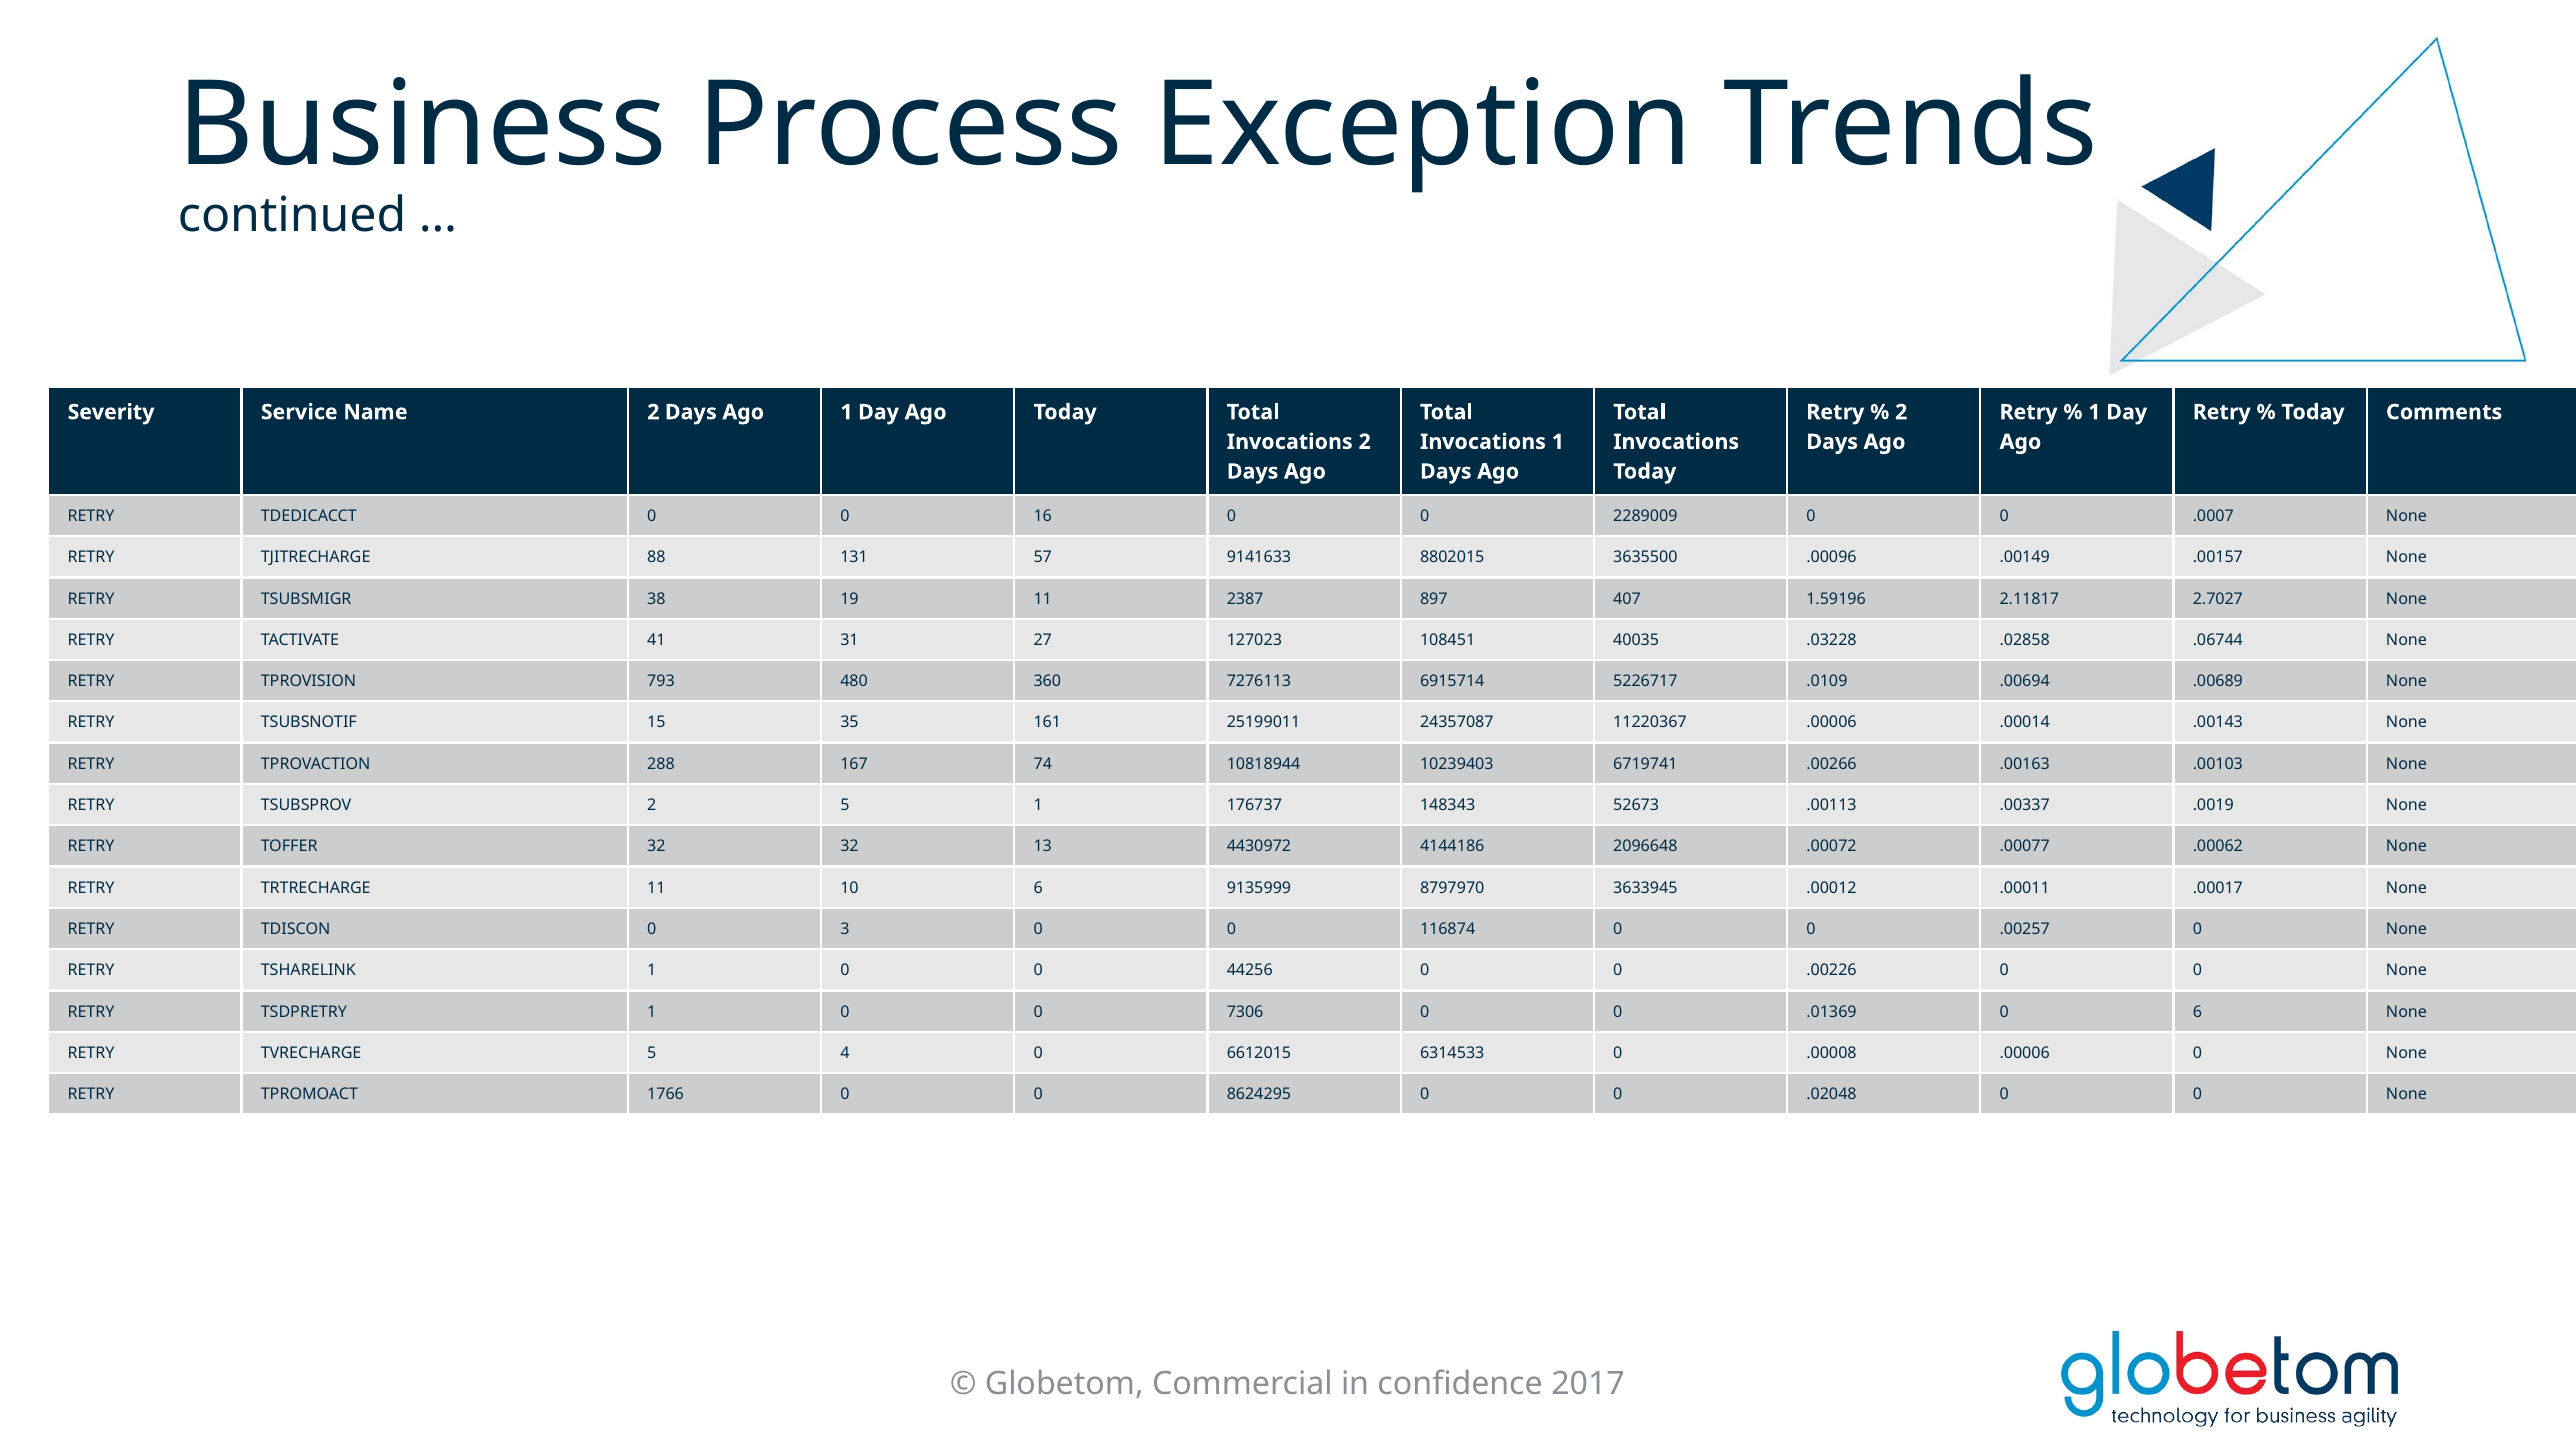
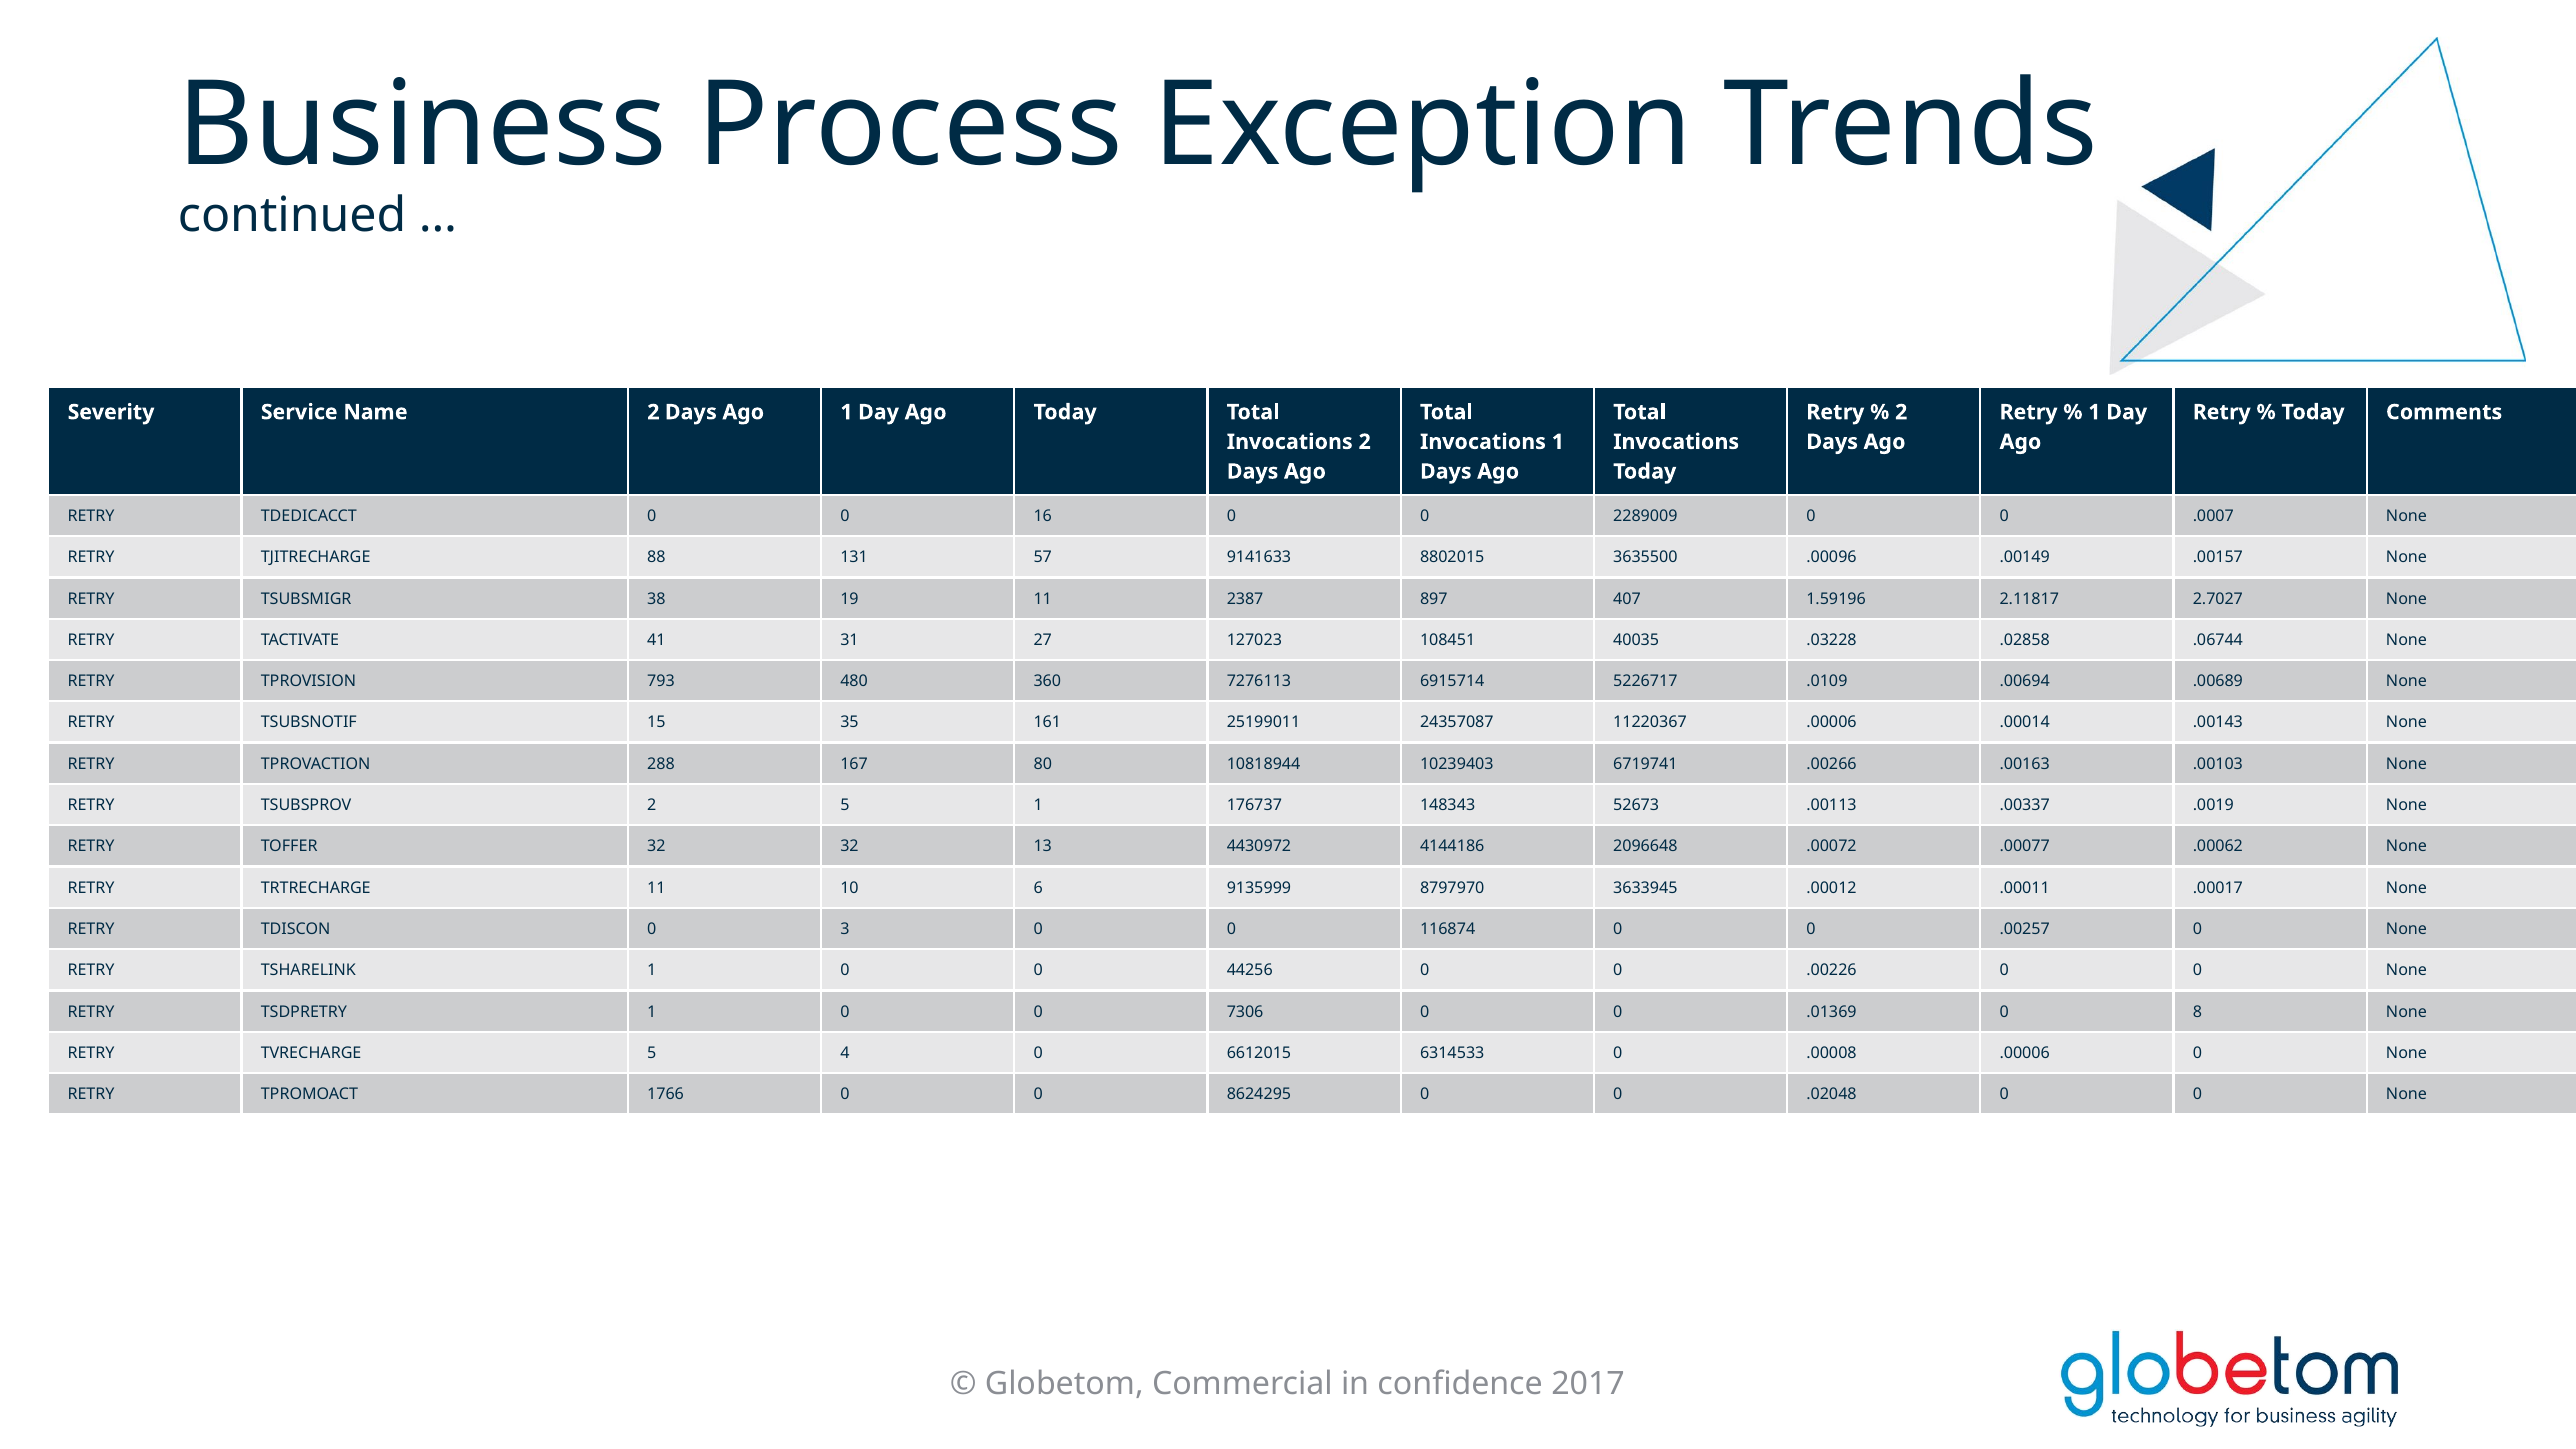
74: 74 -> 80
0 6: 6 -> 8
